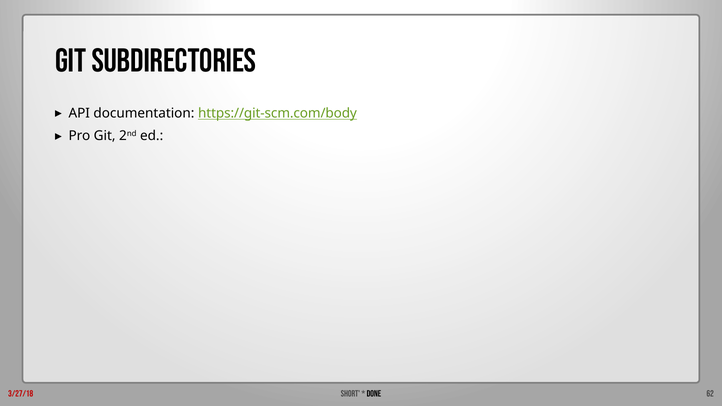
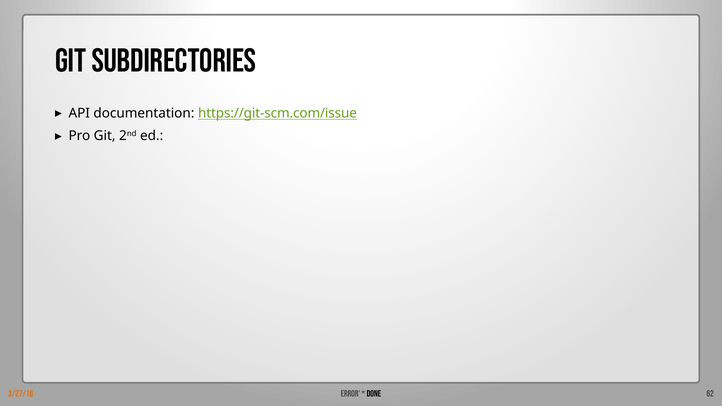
https://git-scm.com/body: https://git-scm.com/body -> https://git-scm.com/issue
3/27/18 colour: red -> orange
SHORT: SHORT -> ERROR
